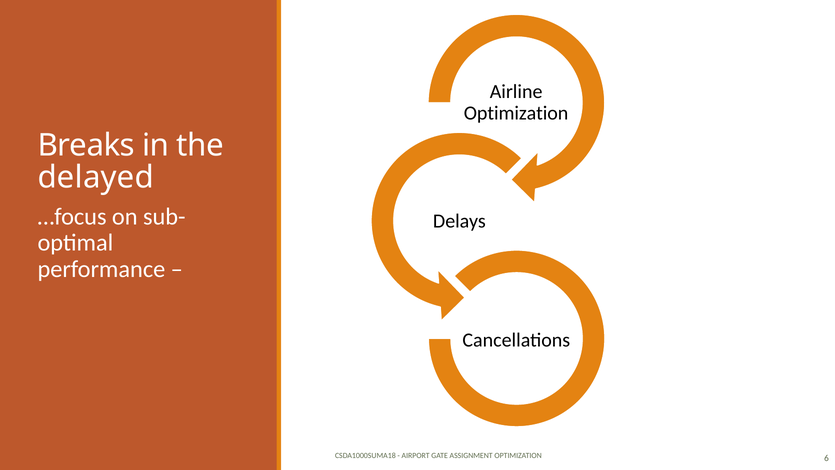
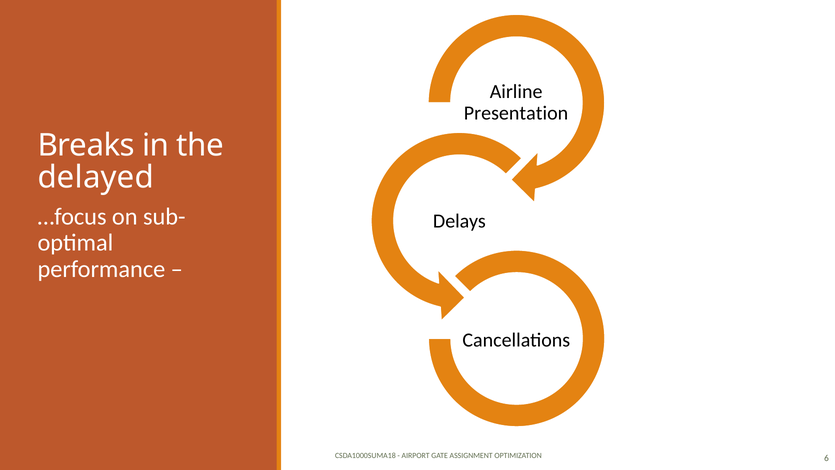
Optimization at (516, 113): Optimization -> Presentation
